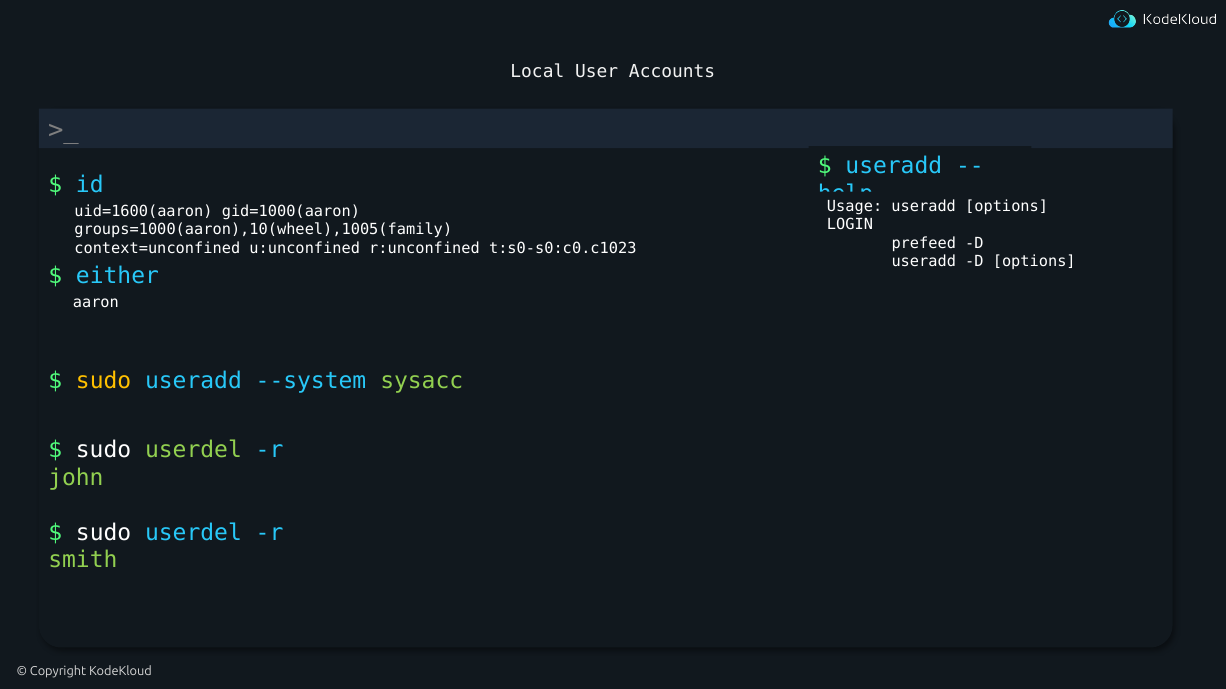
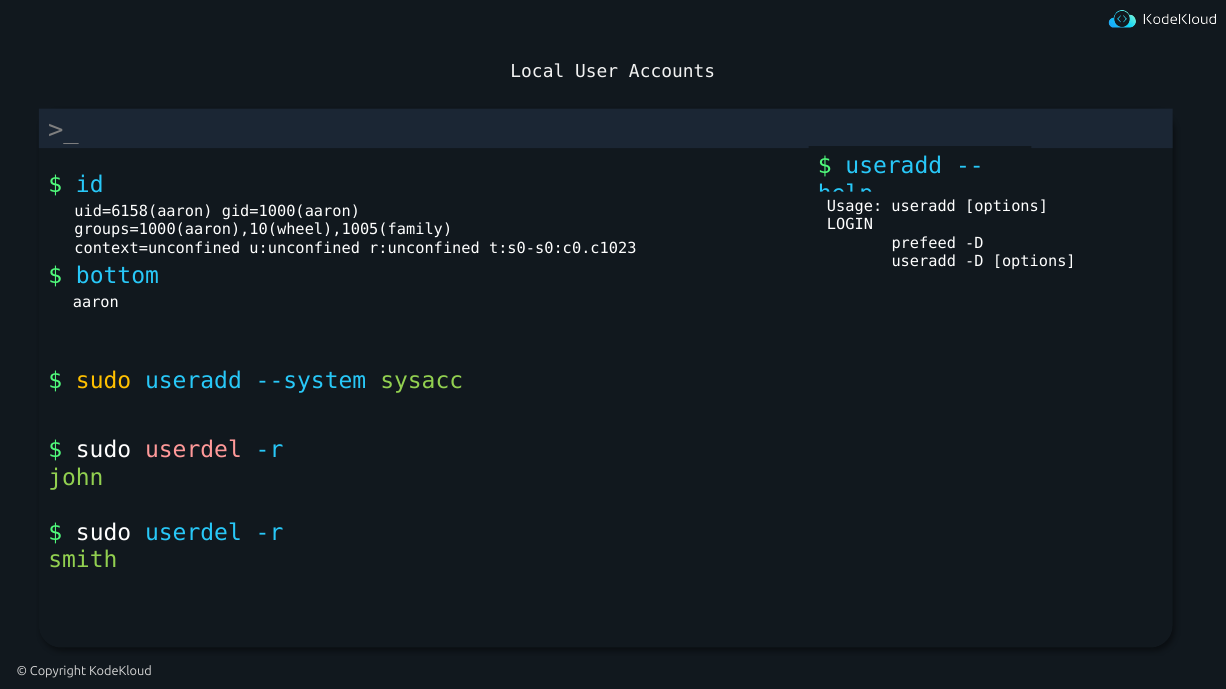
uid=1600(aaron: uid=1600(aaron -> uid=6158(aaron
either: either -> bottom
userdel at (193, 450) colour: light green -> pink
